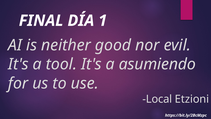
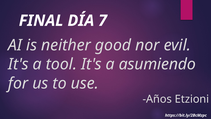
1: 1 -> 7
Local: Local -> Años
